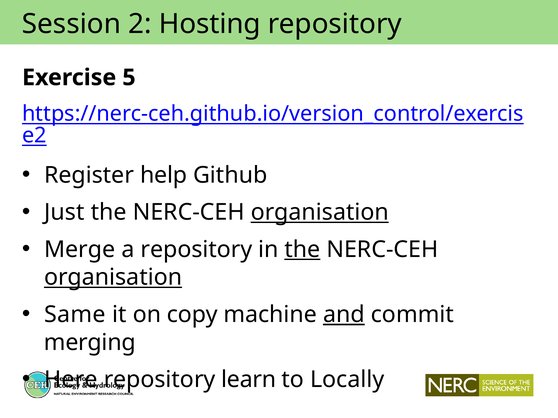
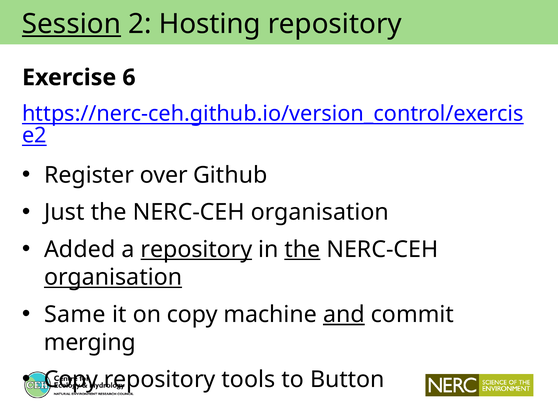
Session underline: none -> present
5: 5 -> 6
help: help -> over
organisation at (320, 213) underline: present -> none
Merge: Merge -> Added
repository at (196, 250) underline: none -> present
Here at (71, 380): Here -> Copy
learn: learn -> tools
Locally: Locally -> Button
